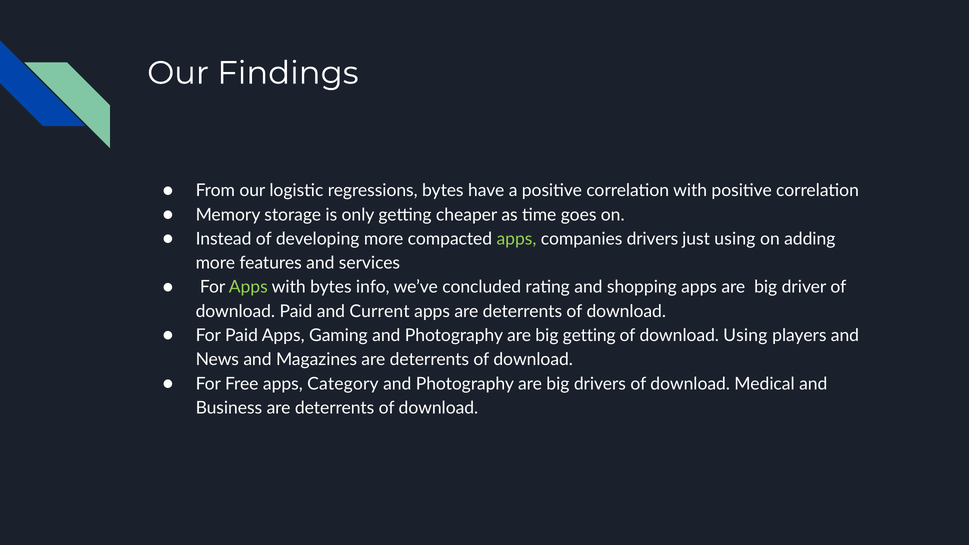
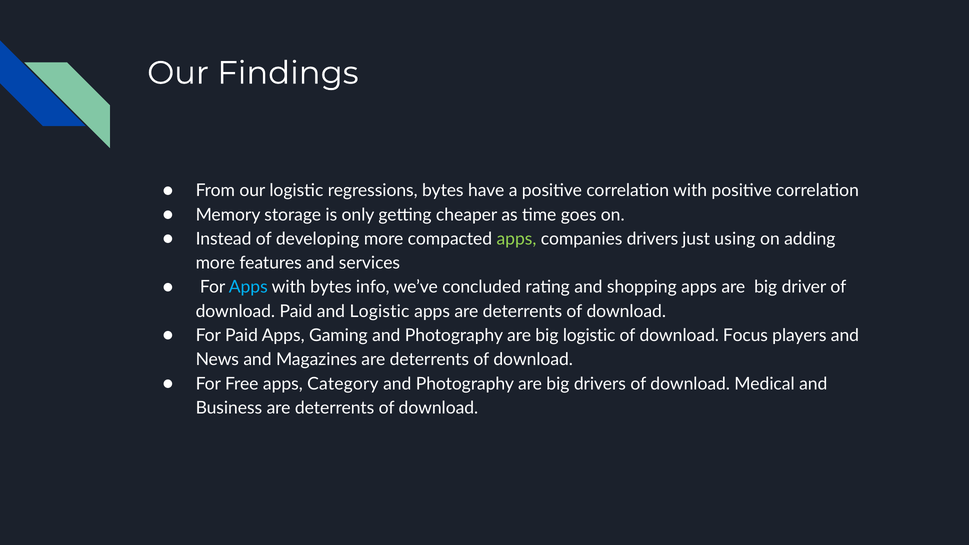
Apps at (248, 287) colour: light green -> light blue
and Current: Current -> Logistic
big getting: getting -> logistic
download Using: Using -> Focus
